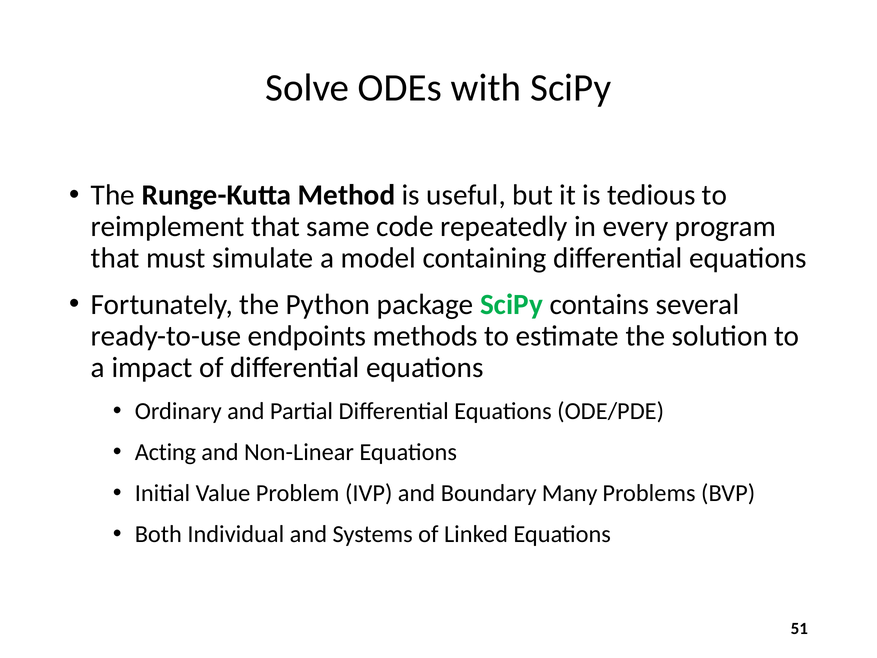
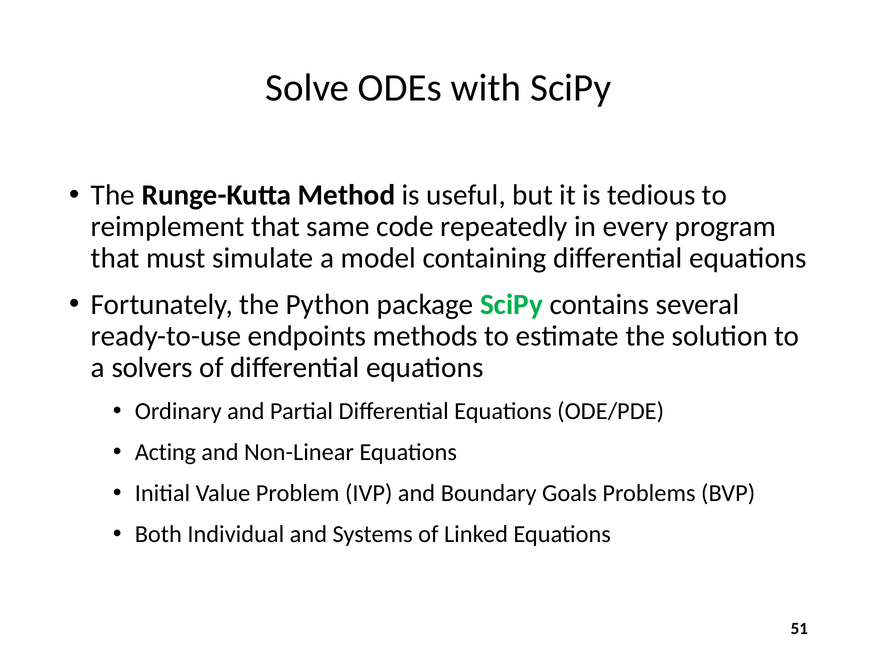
impact: impact -> solvers
Many: Many -> Goals
